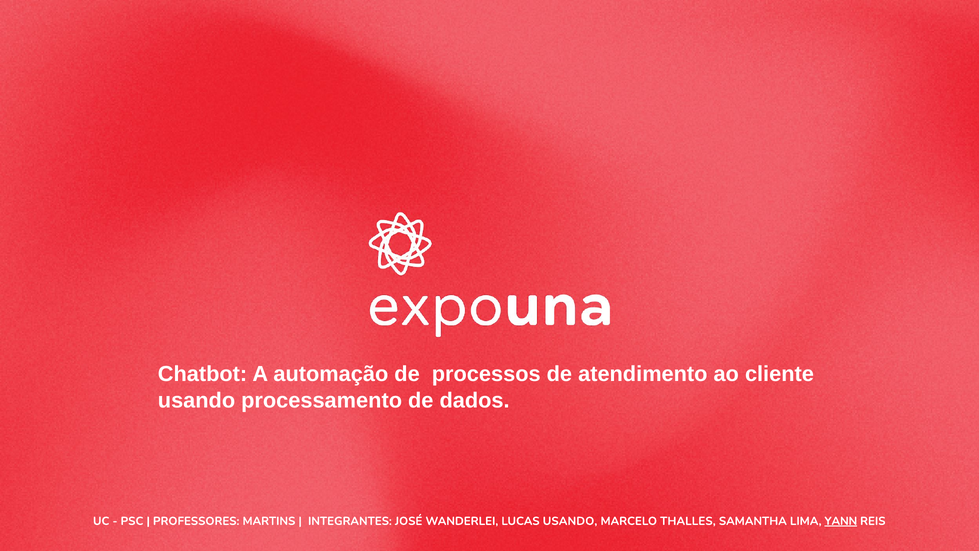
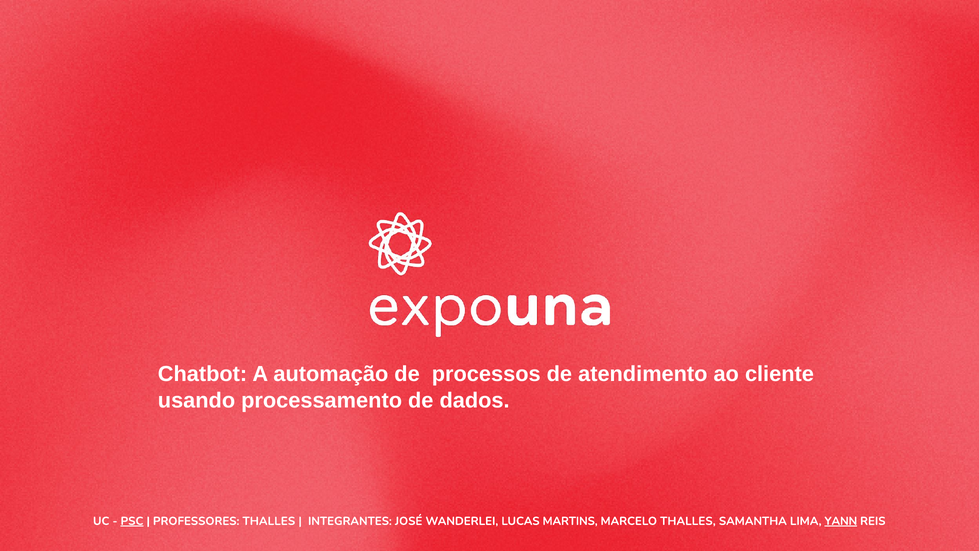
PSC underline: none -> present
PROFESSORES MARTINS: MARTINS -> THALLES
LUCAS USANDO: USANDO -> MARTINS
